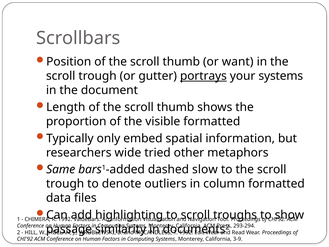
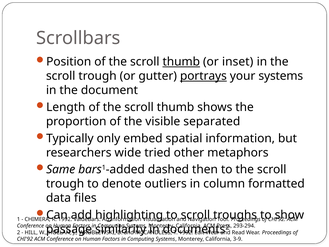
thumb at (181, 62) underline: none -> present
want: want -> inset
visible formatted: formatted -> separated
slow: slow -> then
